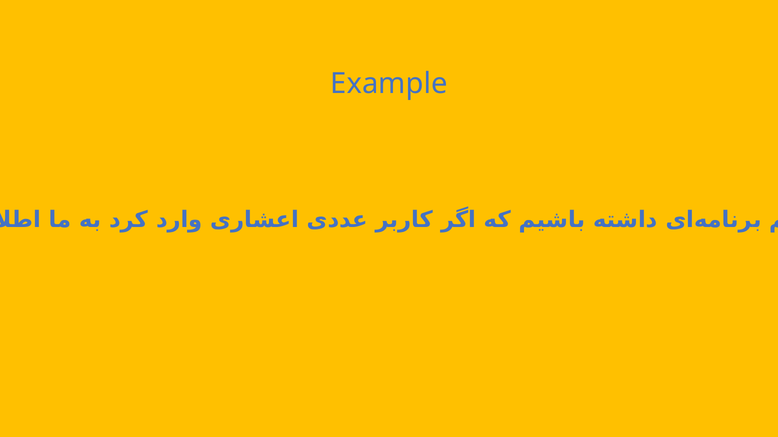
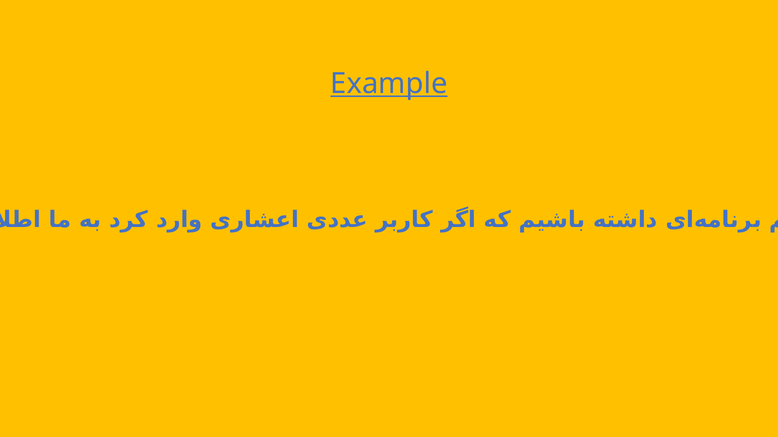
Example underline: none -> present
